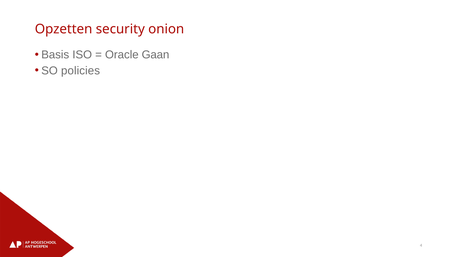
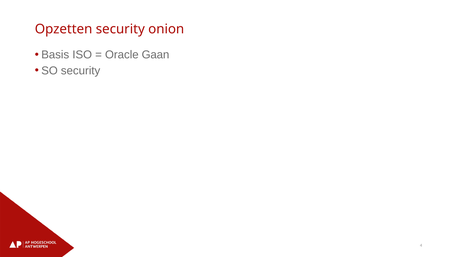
SO policies: policies -> security
